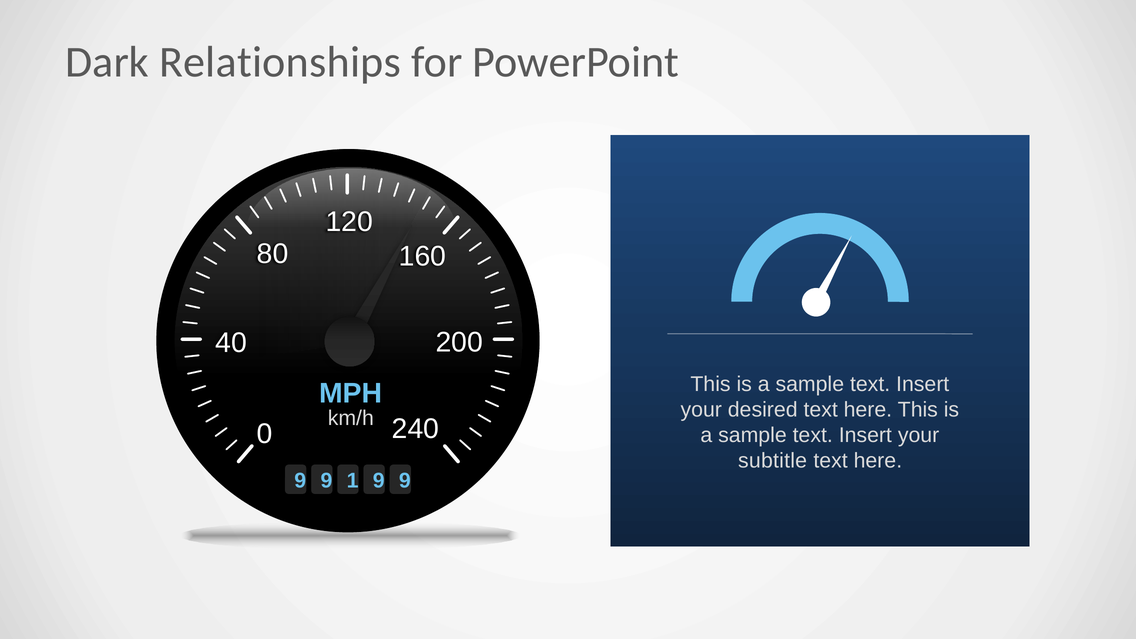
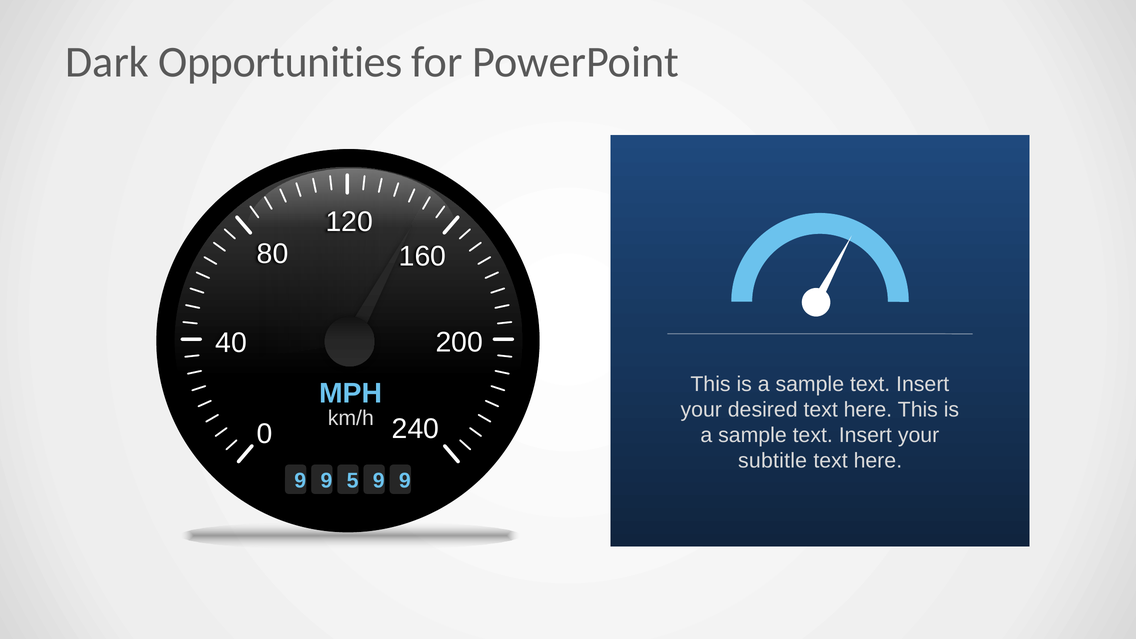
Relationships: Relationships -> Opportunities
1: 1 -> 5
